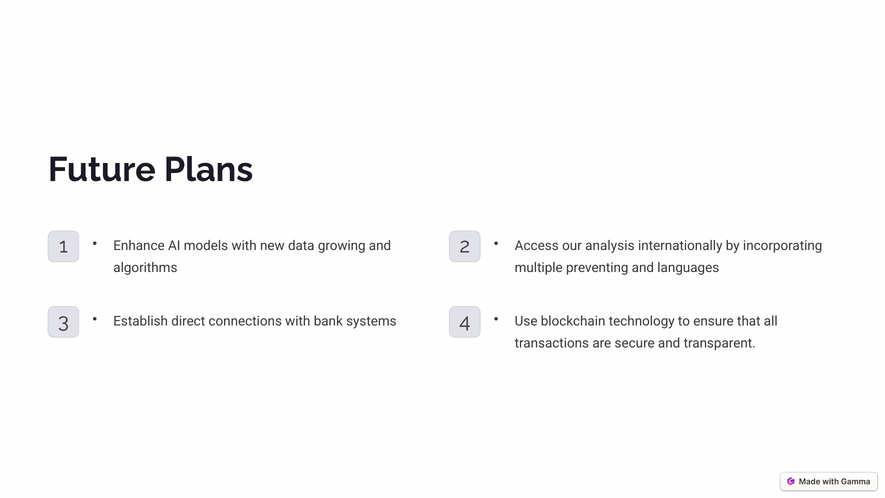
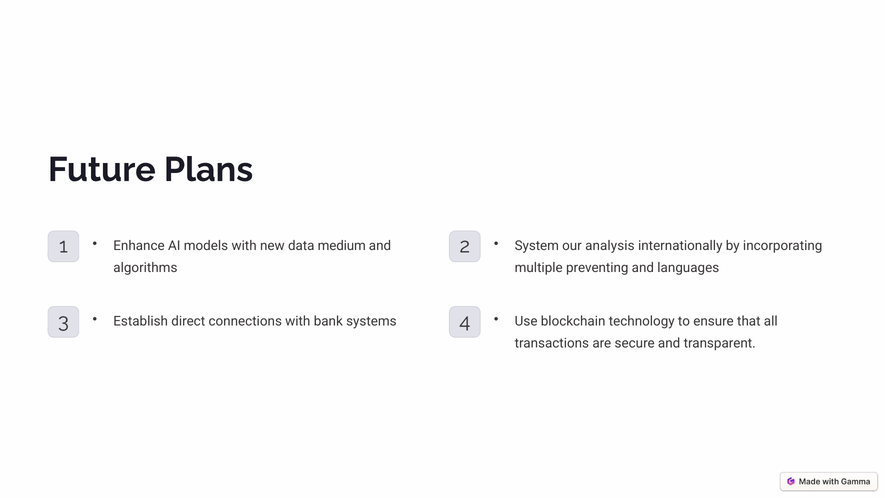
growing: growing -> medium
Access: Access -> System
